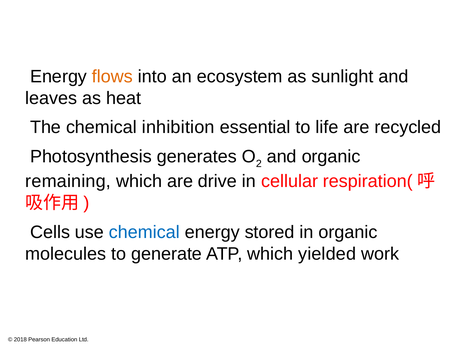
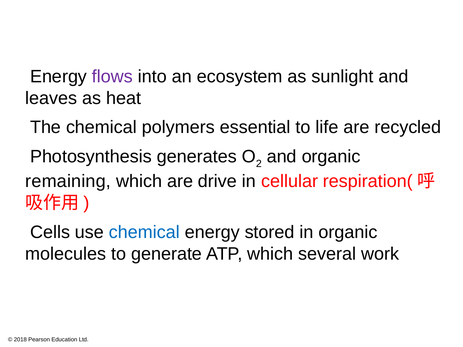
flows colour: orange -> purple
inhibition: inhibition -> polymers
yielded: yielded -> several
